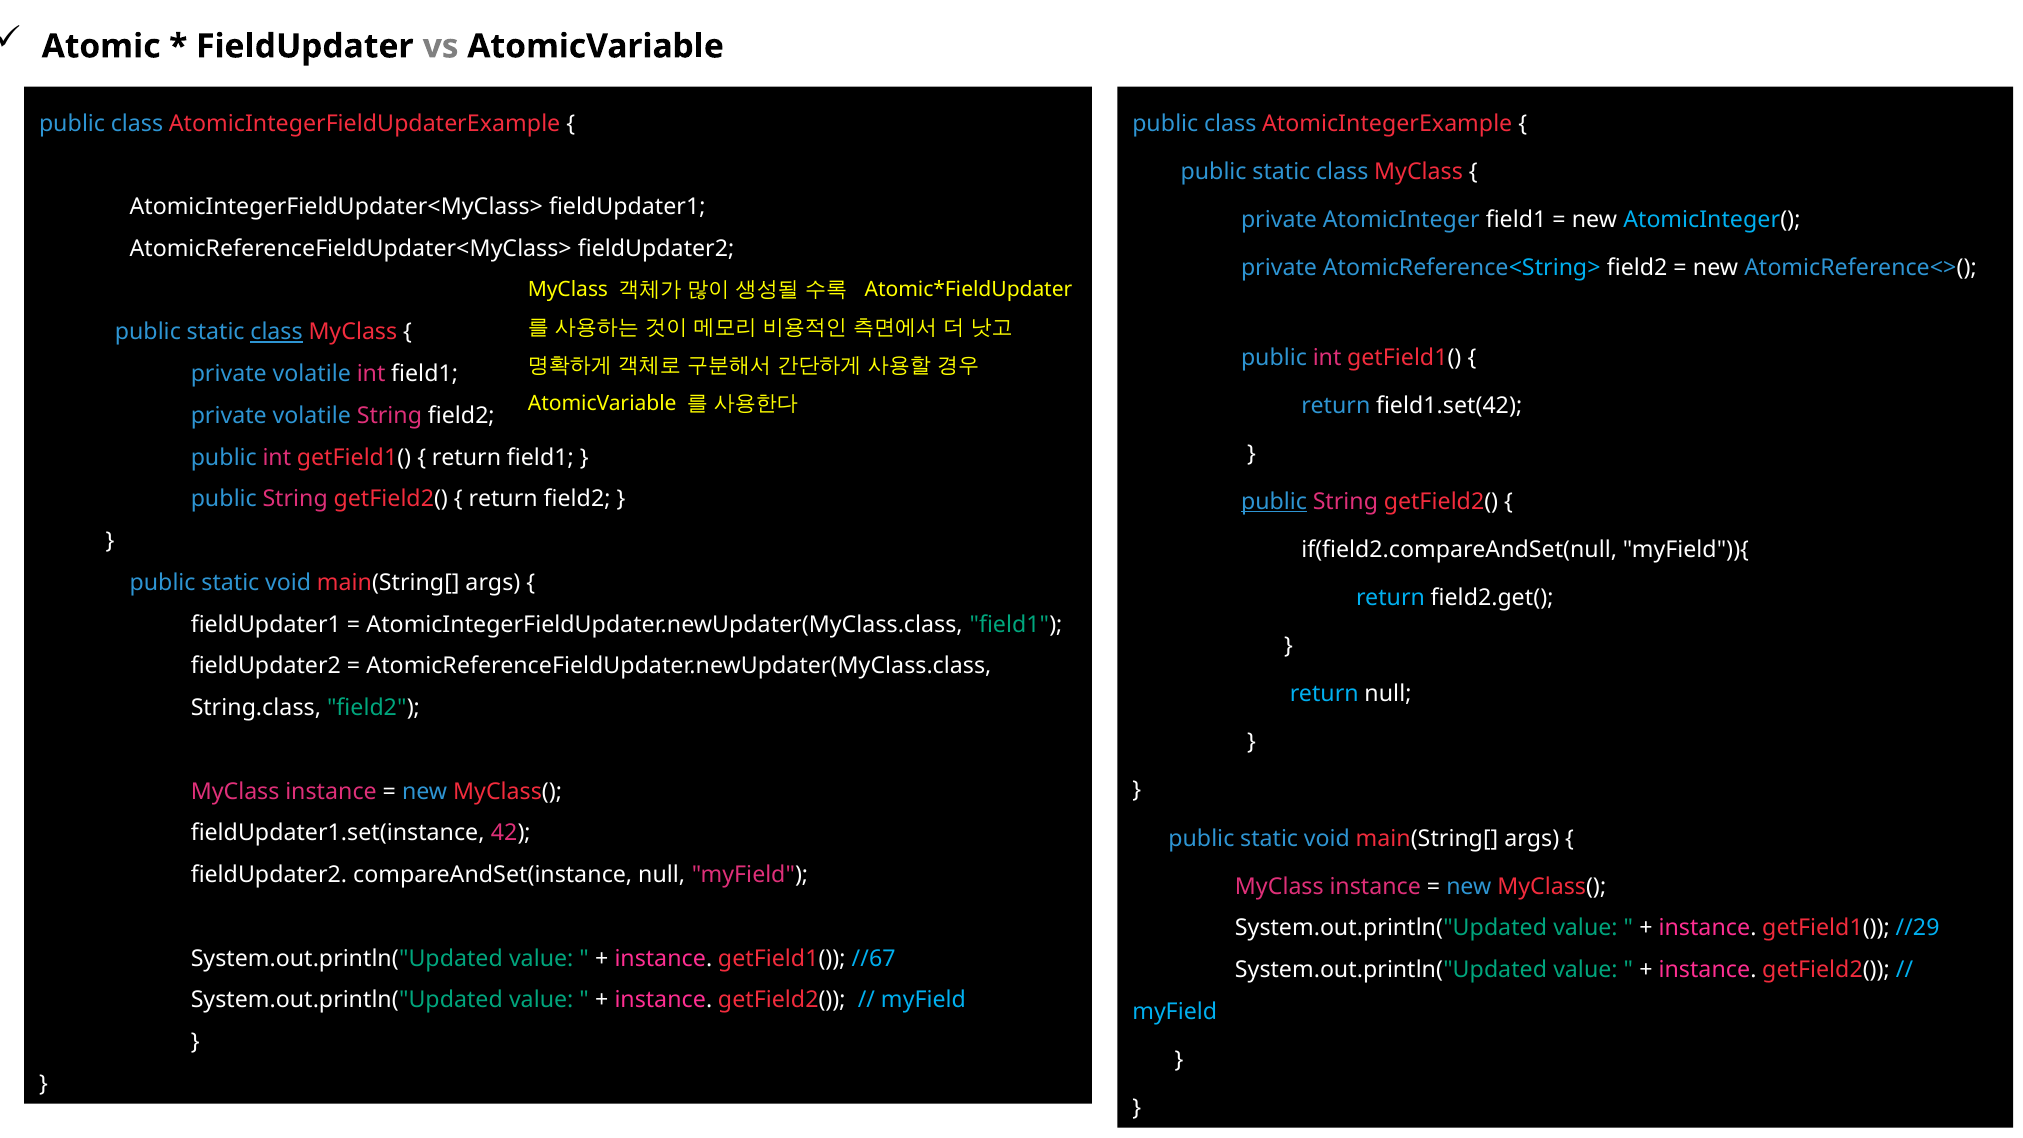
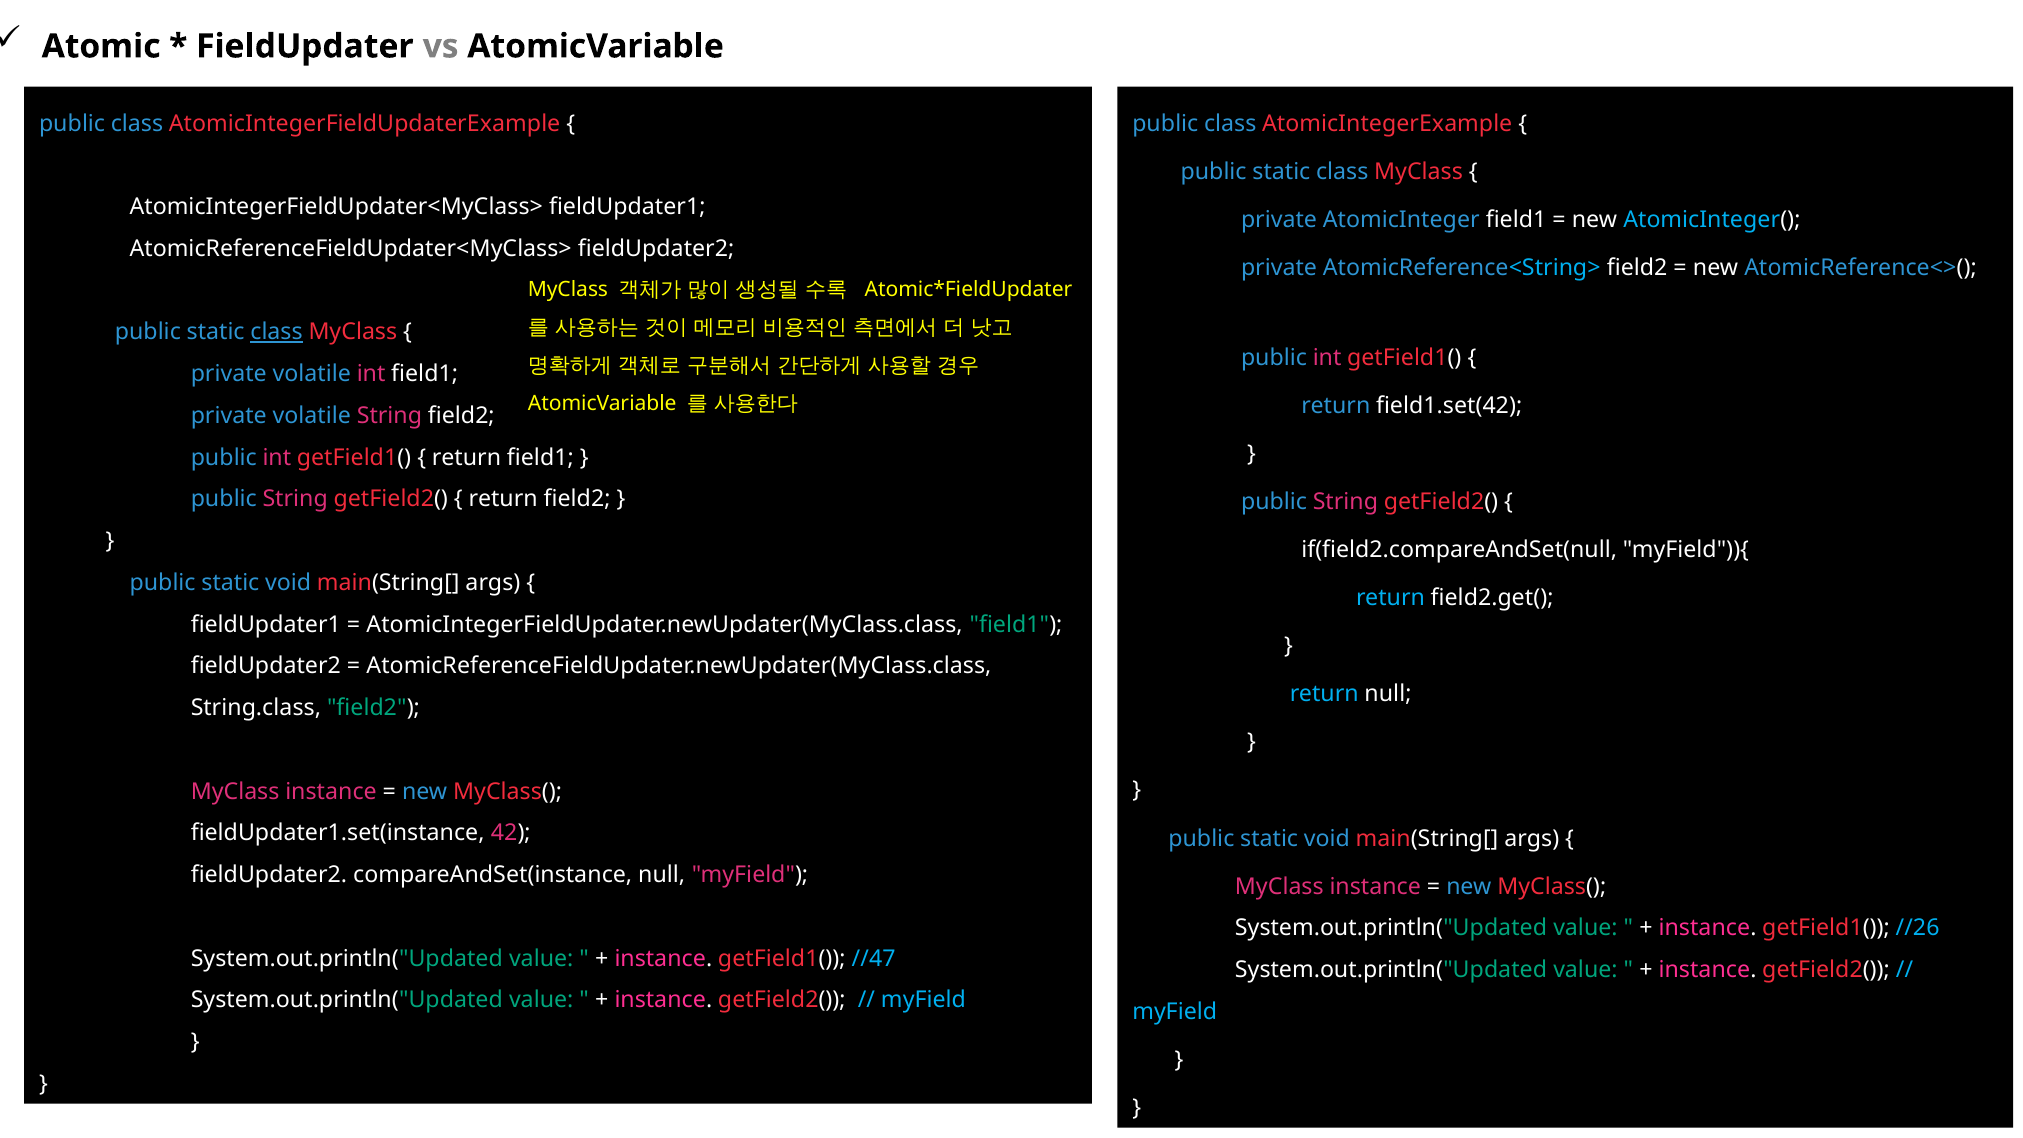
public at (1274, 502) underline: present -> none
//29: //29 -> //26
//67: //67 -> //47
